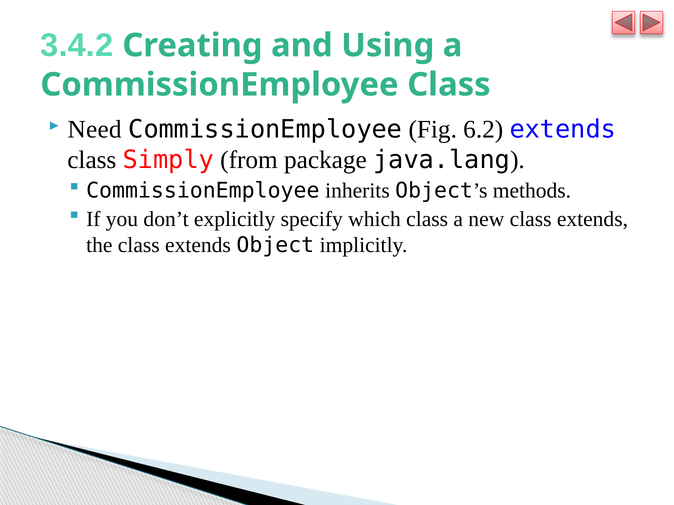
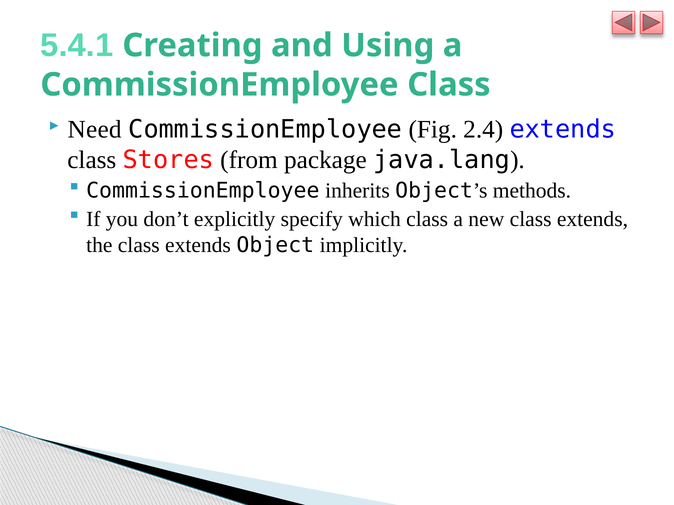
3.4.2: 3.4.2 -> 5.4.1
6.2: 6.2 -> 2.4
Simply: Simply -> Stores
